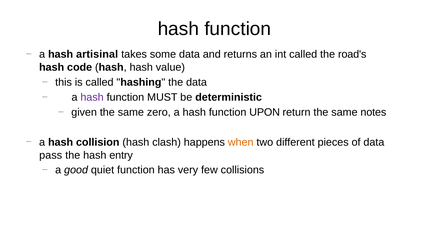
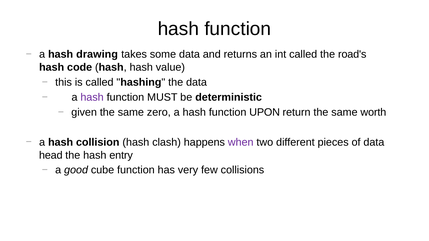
artisinal: artisinal -> drawing
notes: notes -> worth
when colour: orange -> purple
pass: pass -> head
quiet: quiet -> cube
